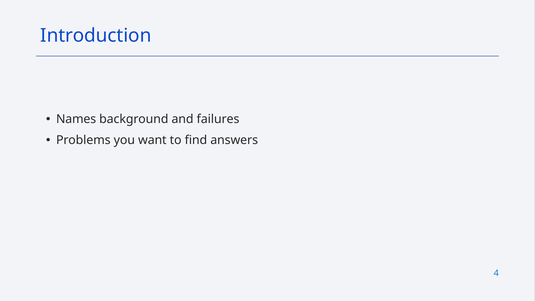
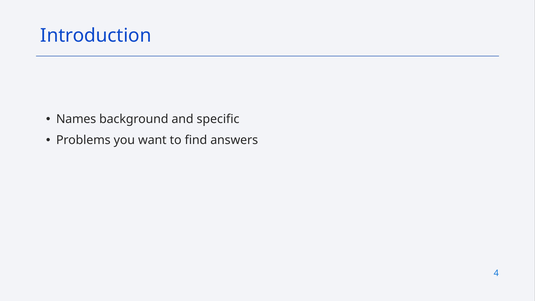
failures: failures -> specific
